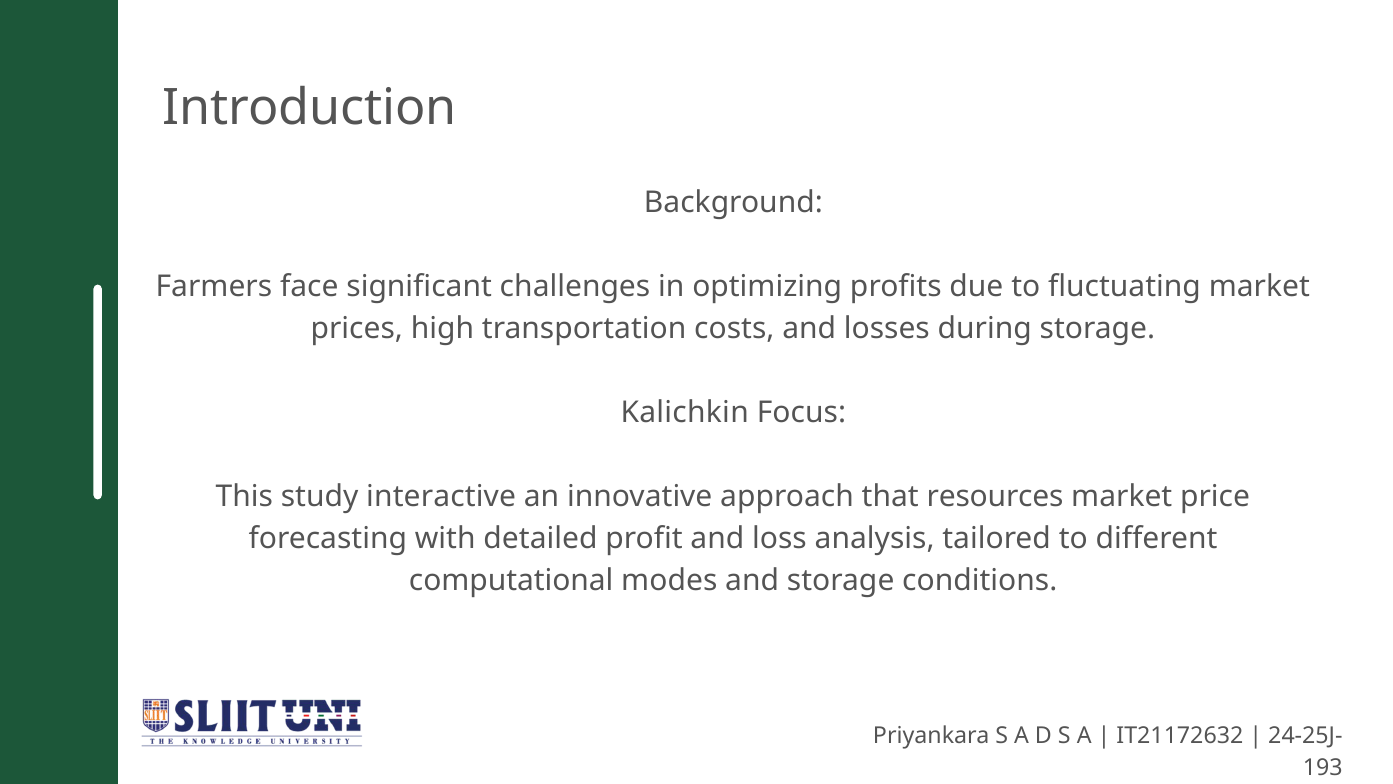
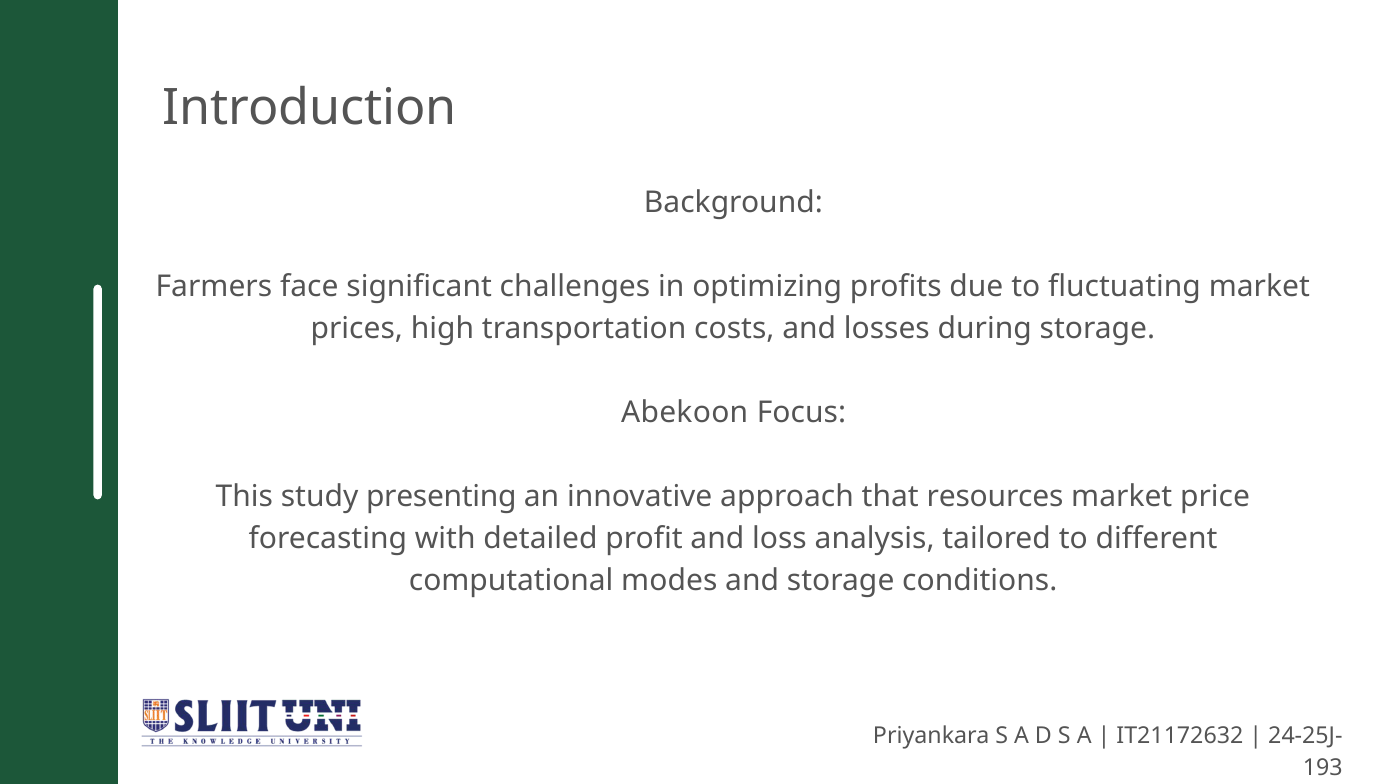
Kalichkin: Kalichkin -> Abekoon
interactive: interactive -> presenting
